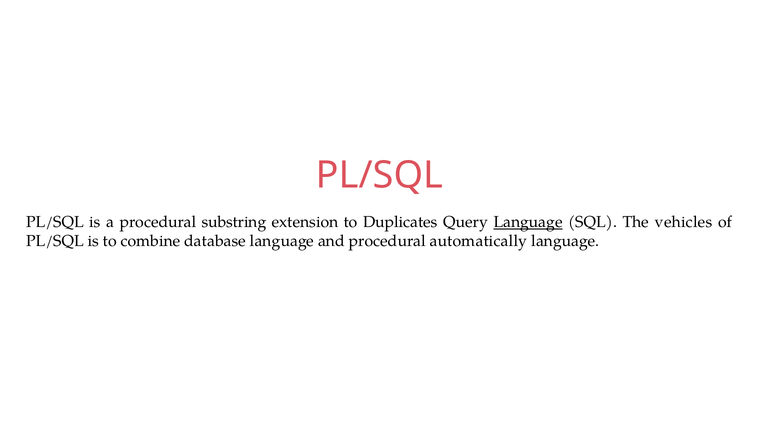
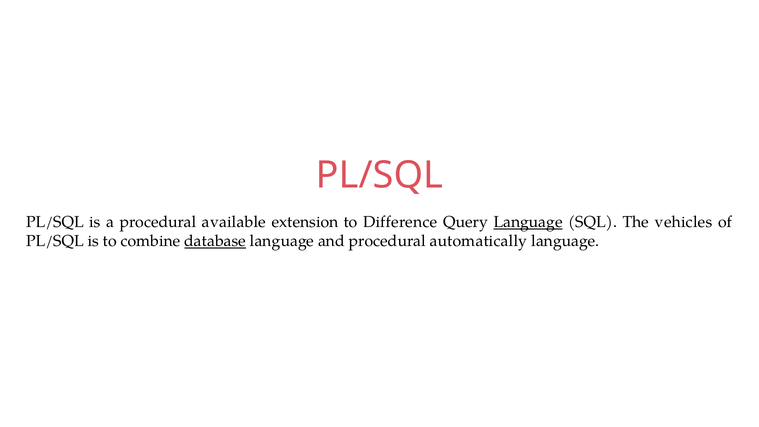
substring: substring -> available
Duplicates: Duplicates -> Difference
database underline: none -> present
